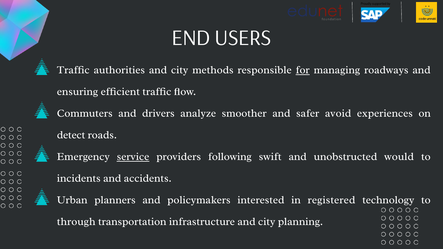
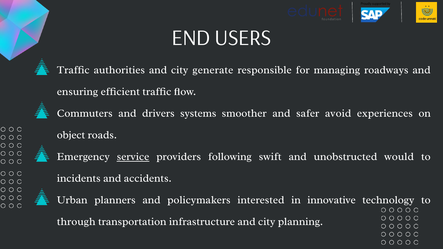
methods: methods -> generate
for underline: present -> none
analyze: analyze -> systems
detect: detect -> object
registered: registered -> innovative
